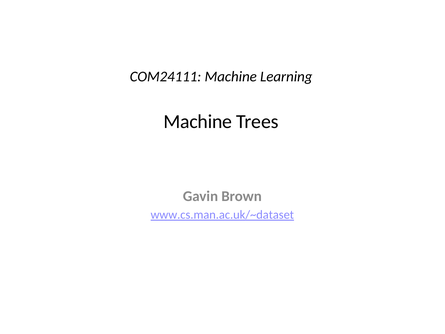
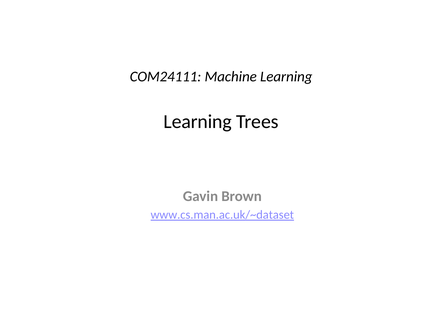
Machine at (198, 121): Machine -> Learning
